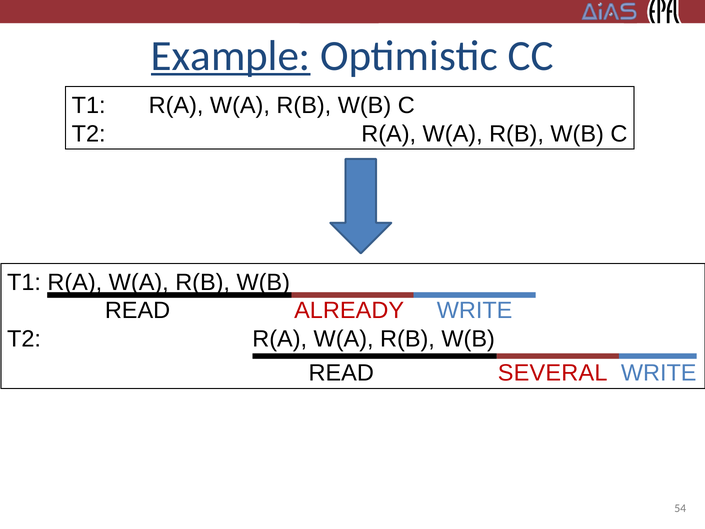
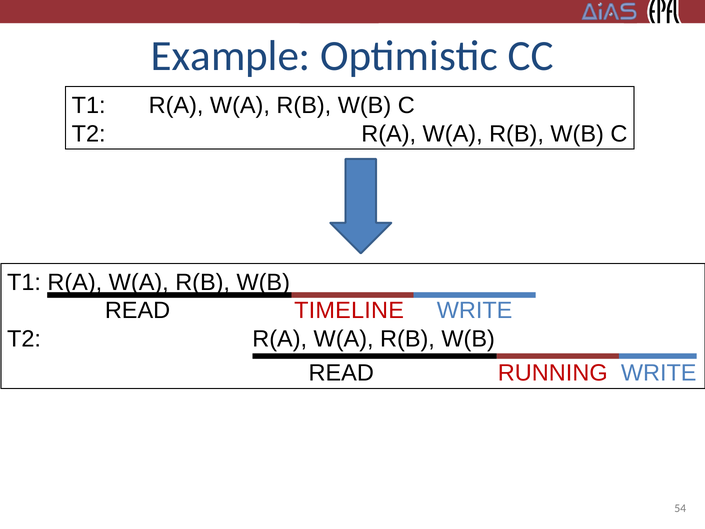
Example underline: present -> none
ALREADY: ALREADY -> TIMELINE
SEVERAL: SEVERAL -> RUNNING
